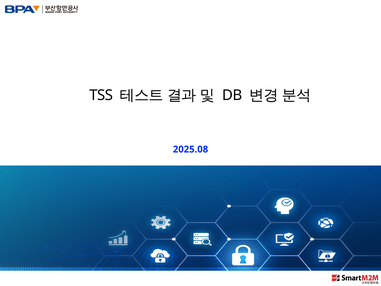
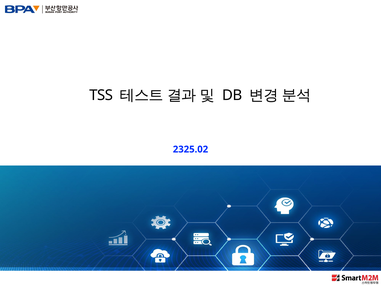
2025.08: 2025.08 -> 2325.02
